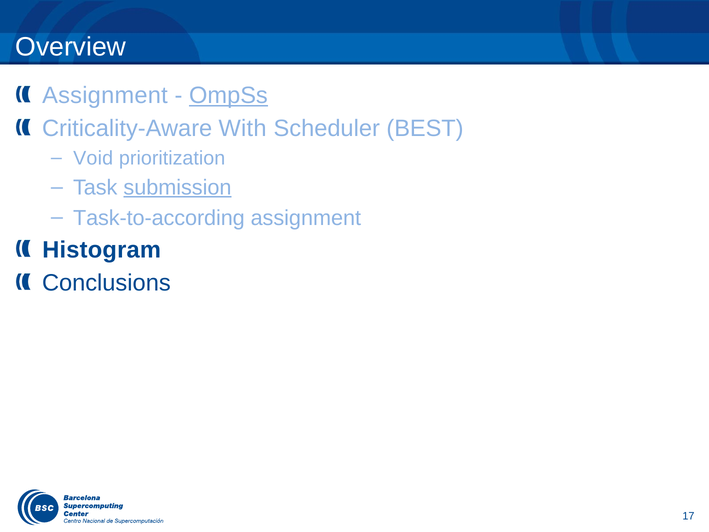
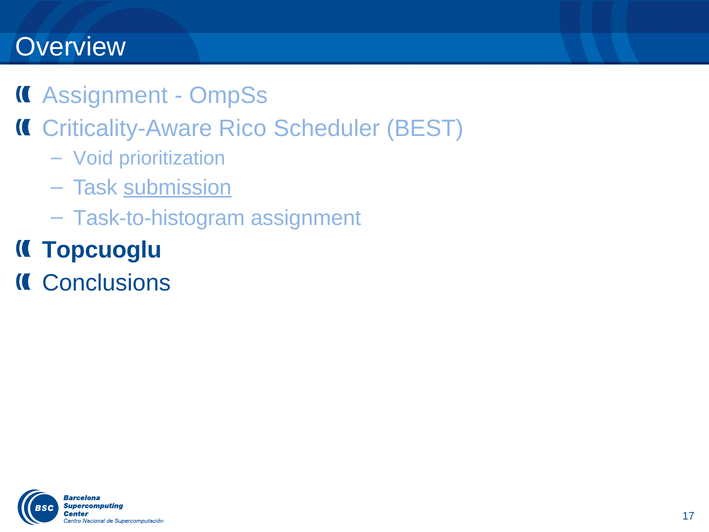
OmpSs underline: present -> none
With: With -> Rico
Task-to-according: Task-to-according -> Task-to-histogram
Histogram: Histogram -> Topcuoglu
